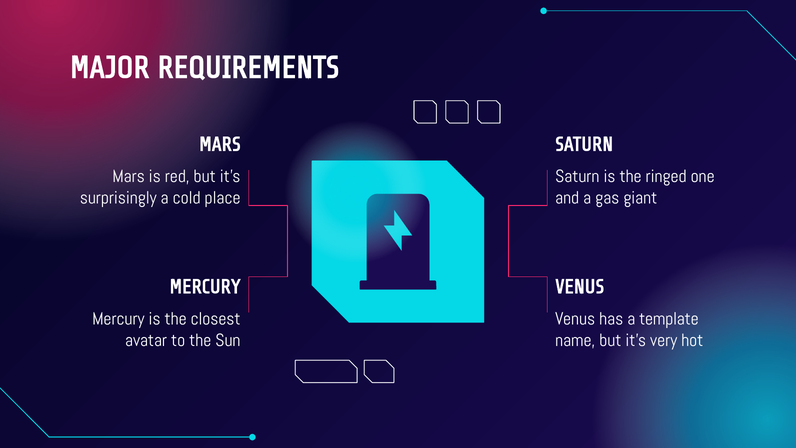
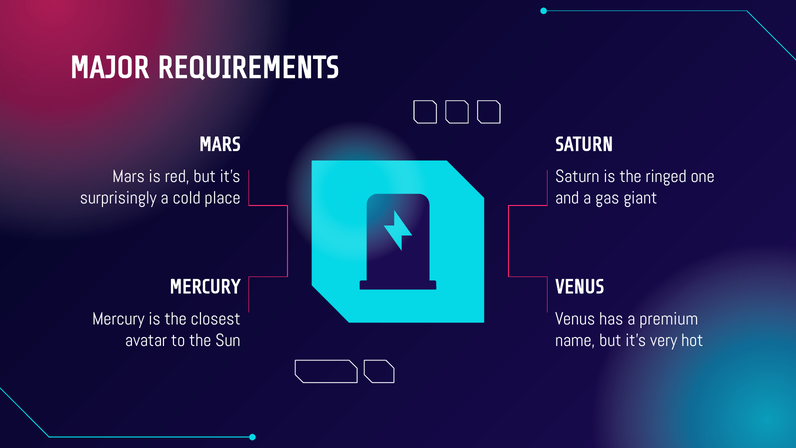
template: template -> premium
